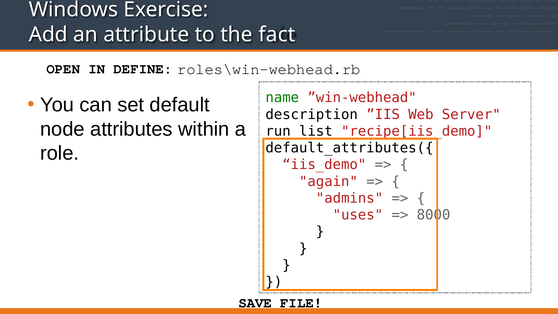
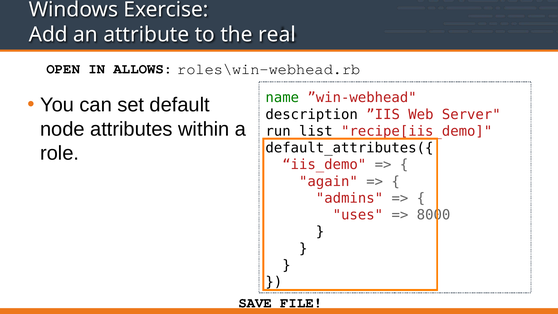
fact: fact -> real
DEFINE: DEFINE -> ALLOWS
